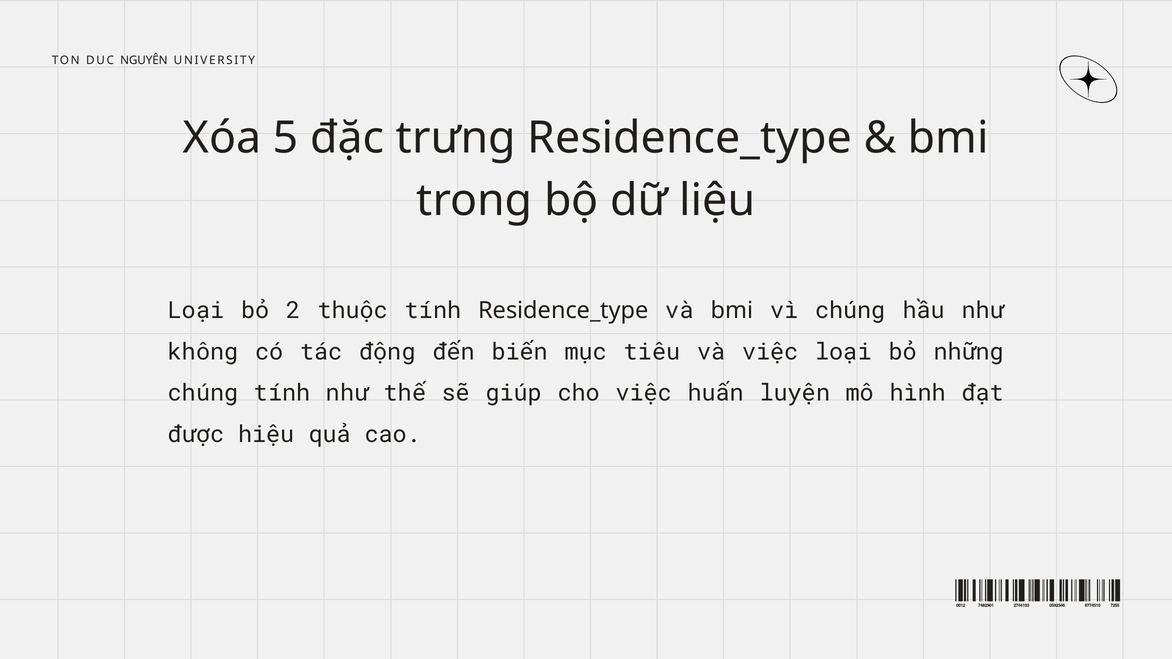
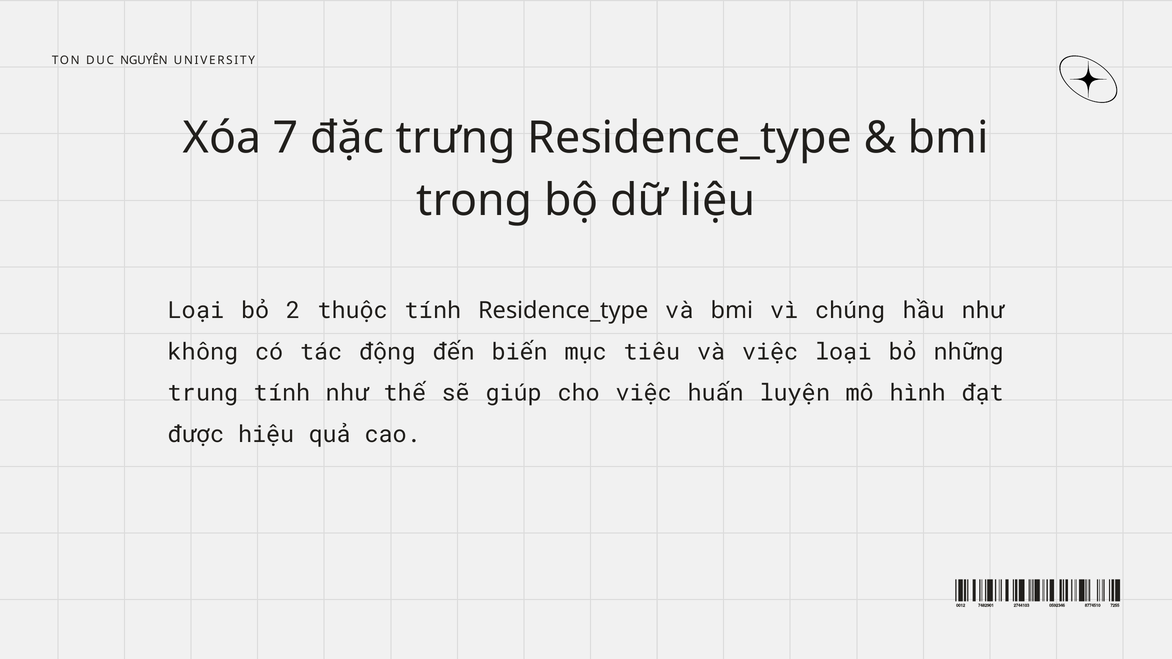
5: 5 -> 7
chúng at (203, 393): chúng -> trung
